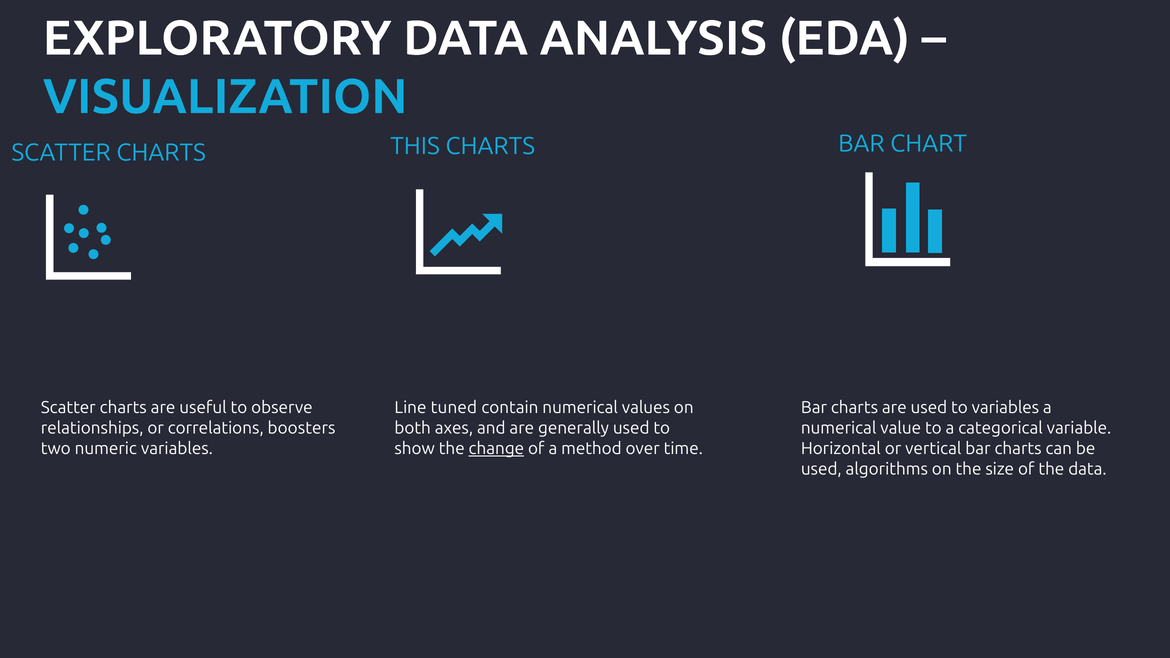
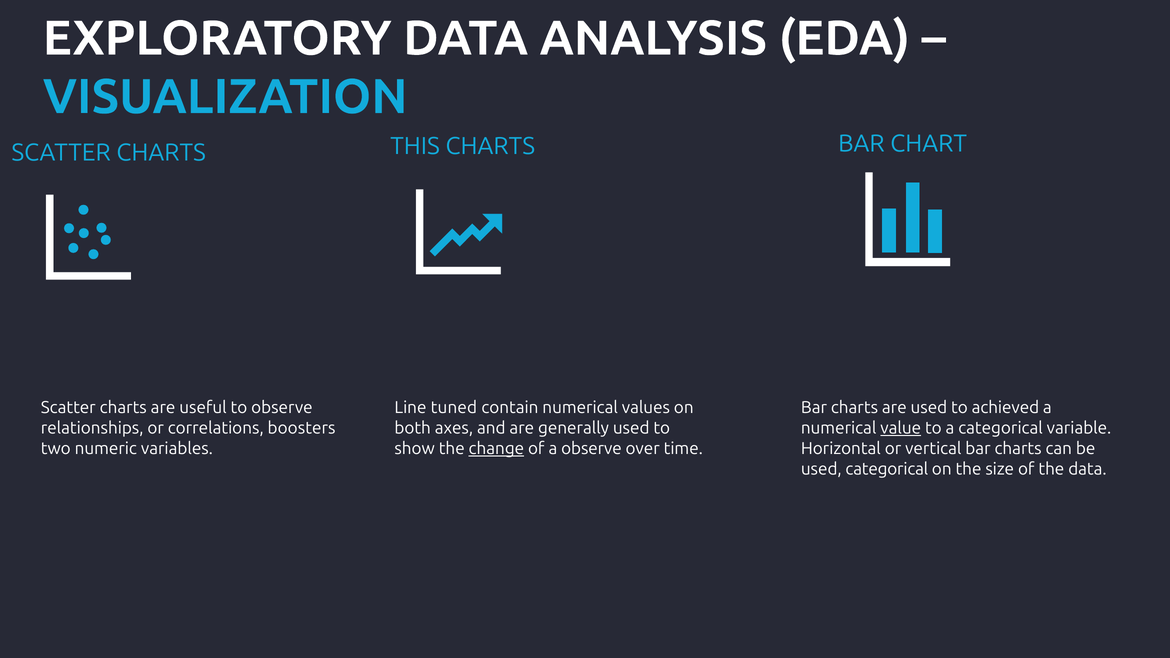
to variables: variables -> achieved
value underline: none -> present
a method: method -> observe
used algorithms: algorithms -> categorical
